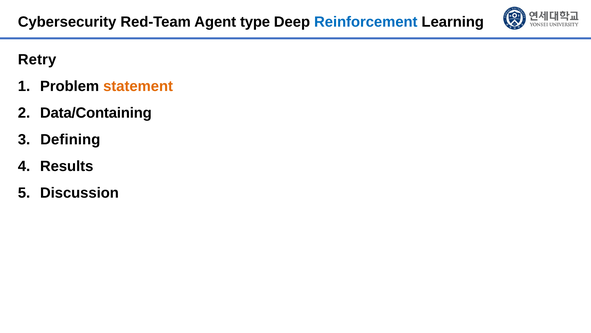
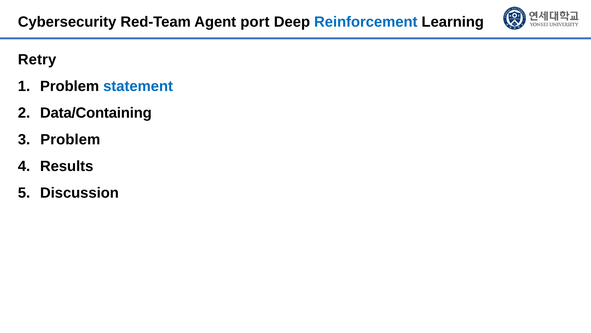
type: type -> port
statement colour: orange -> blue
Defining at (70, 139): Defining -> Problem
